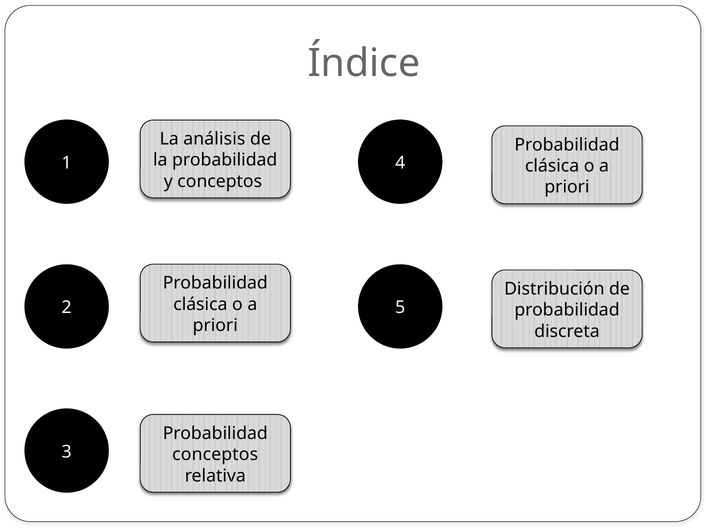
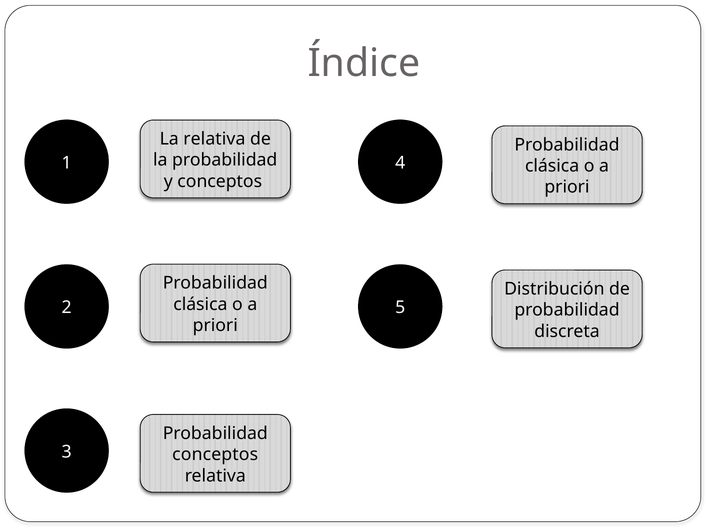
La análisis: análisis -> relativa
